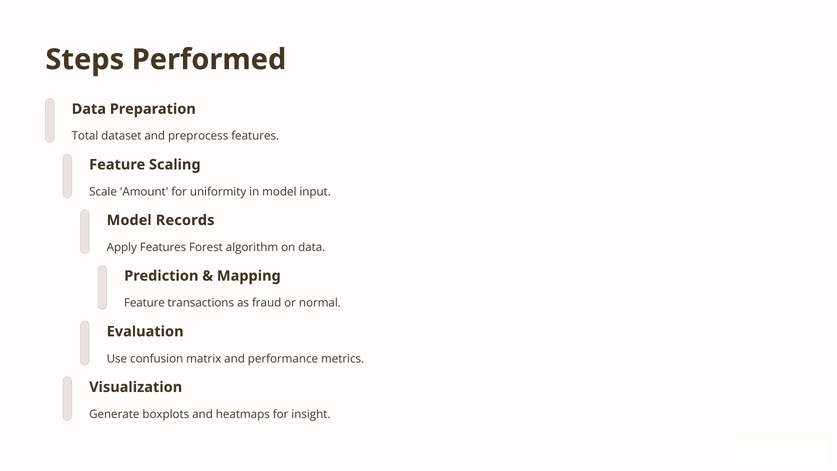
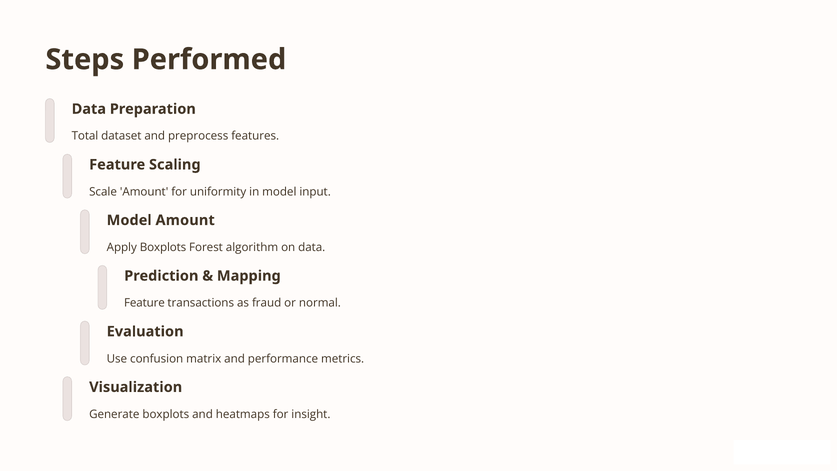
Model Records: Records -> Amount
Apply Features: Features -> Boxplots
